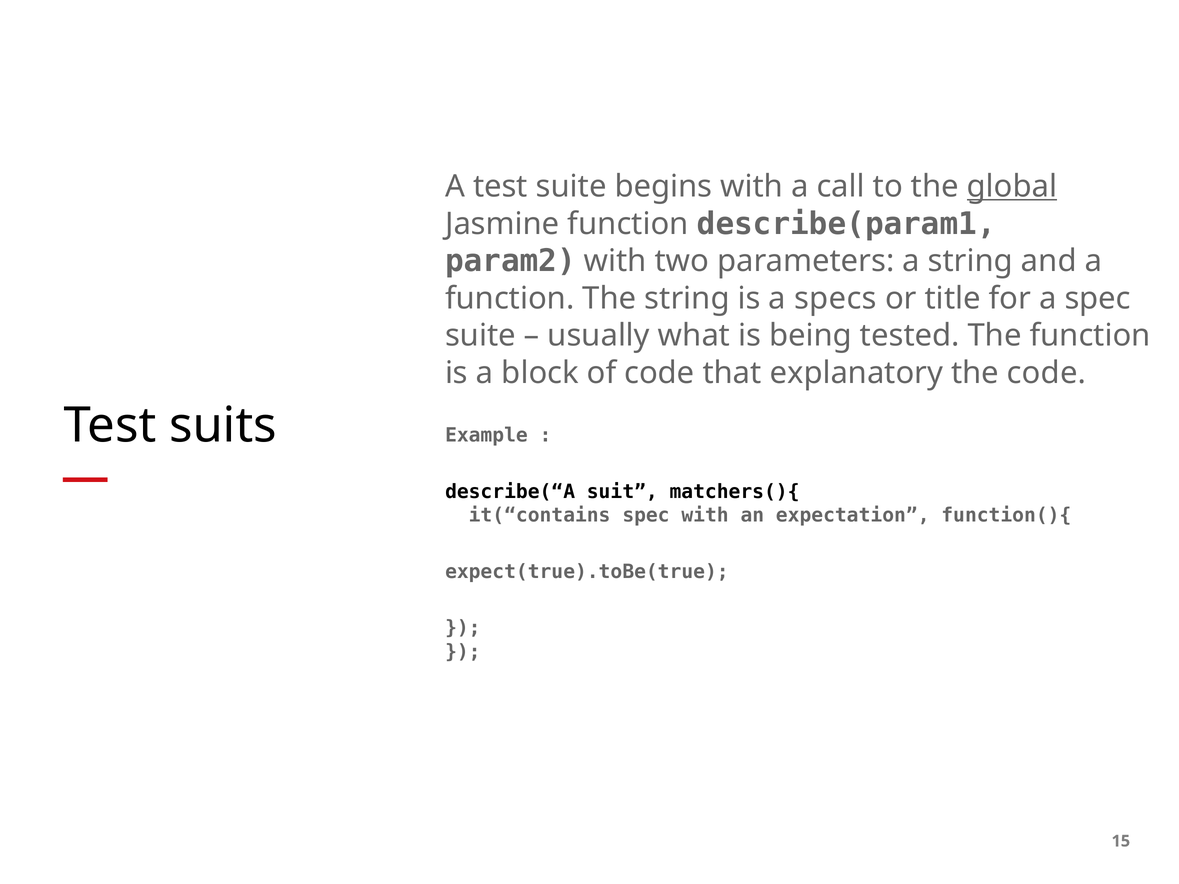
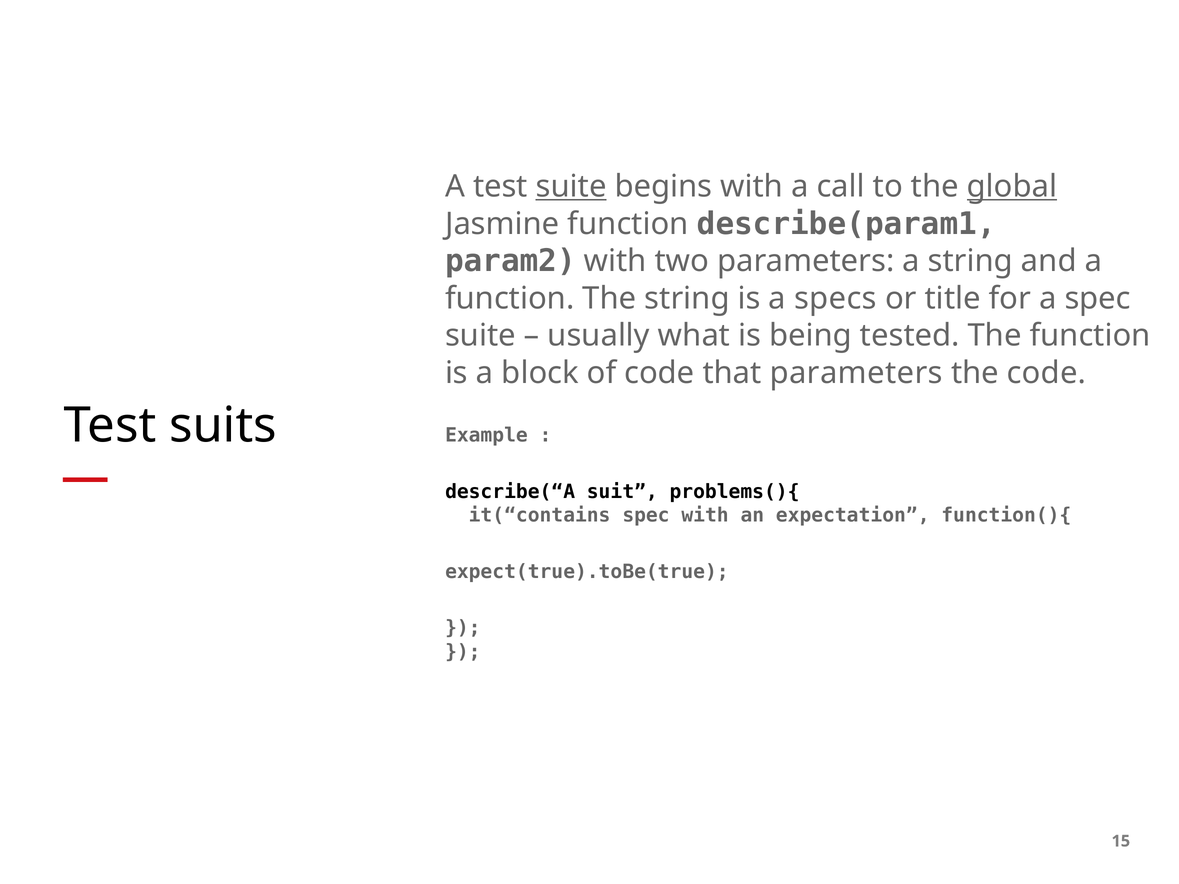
suite at (571, 187) underline: none -> present
that explanatory: explanatory -> parameters
matchers(){: matchers(){ -> problems(){
